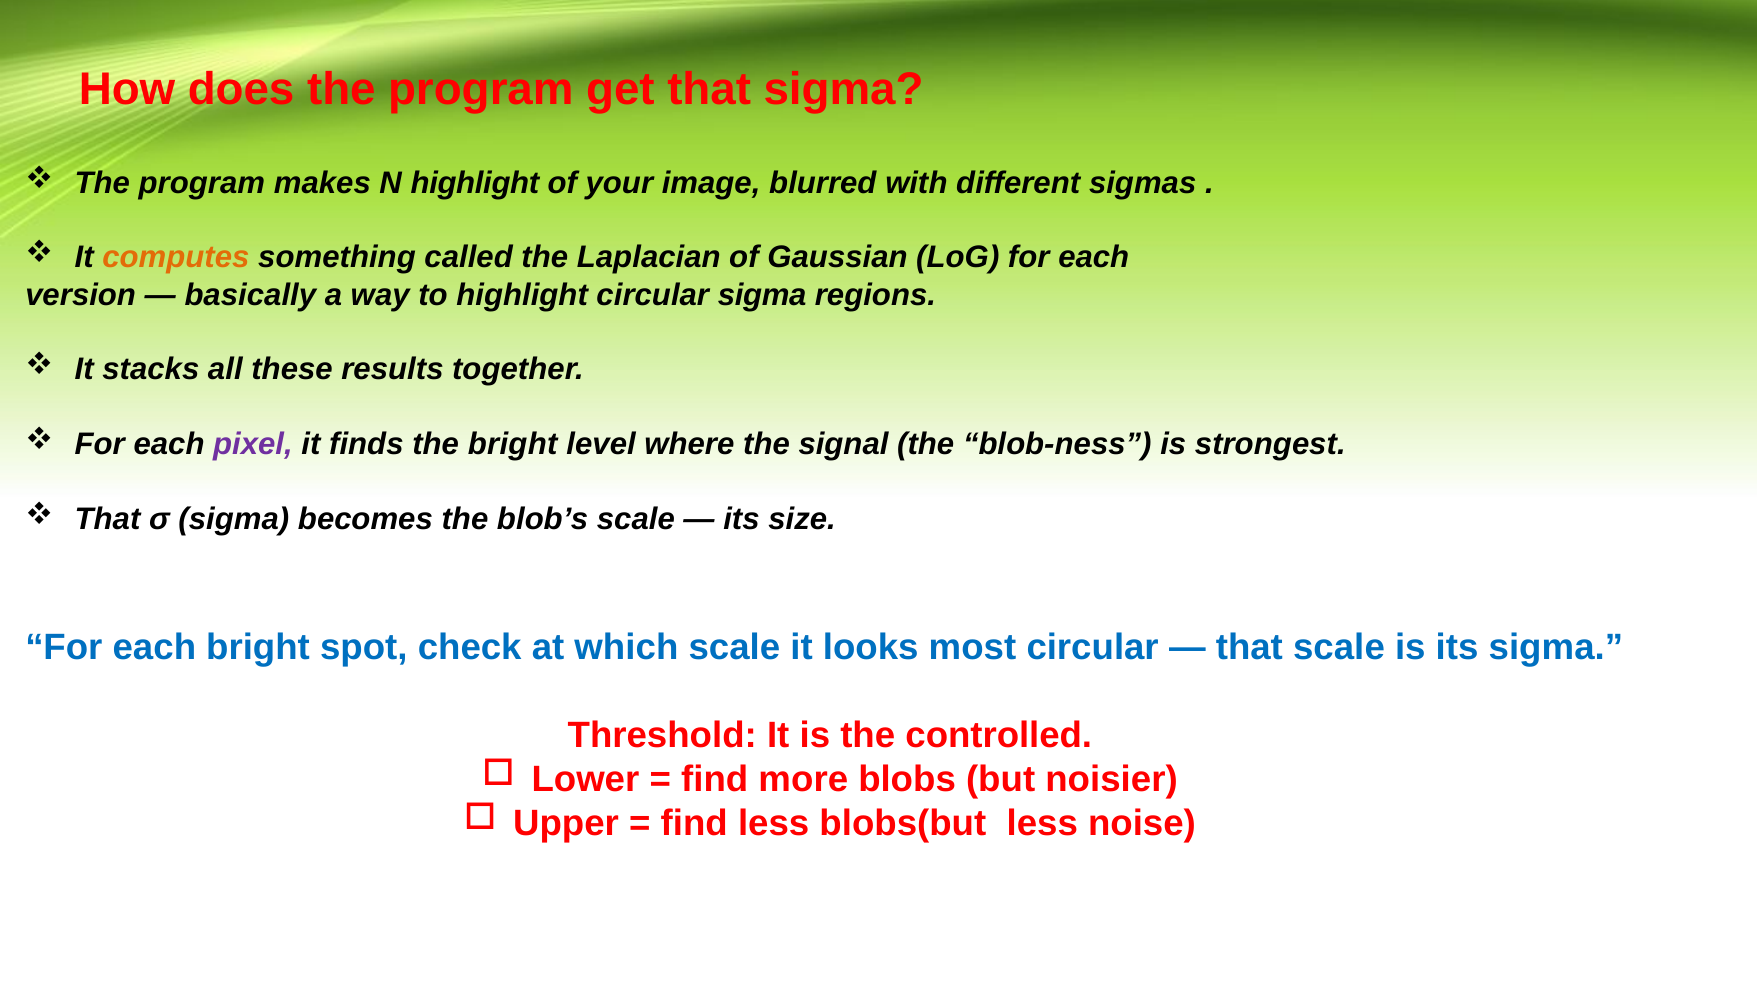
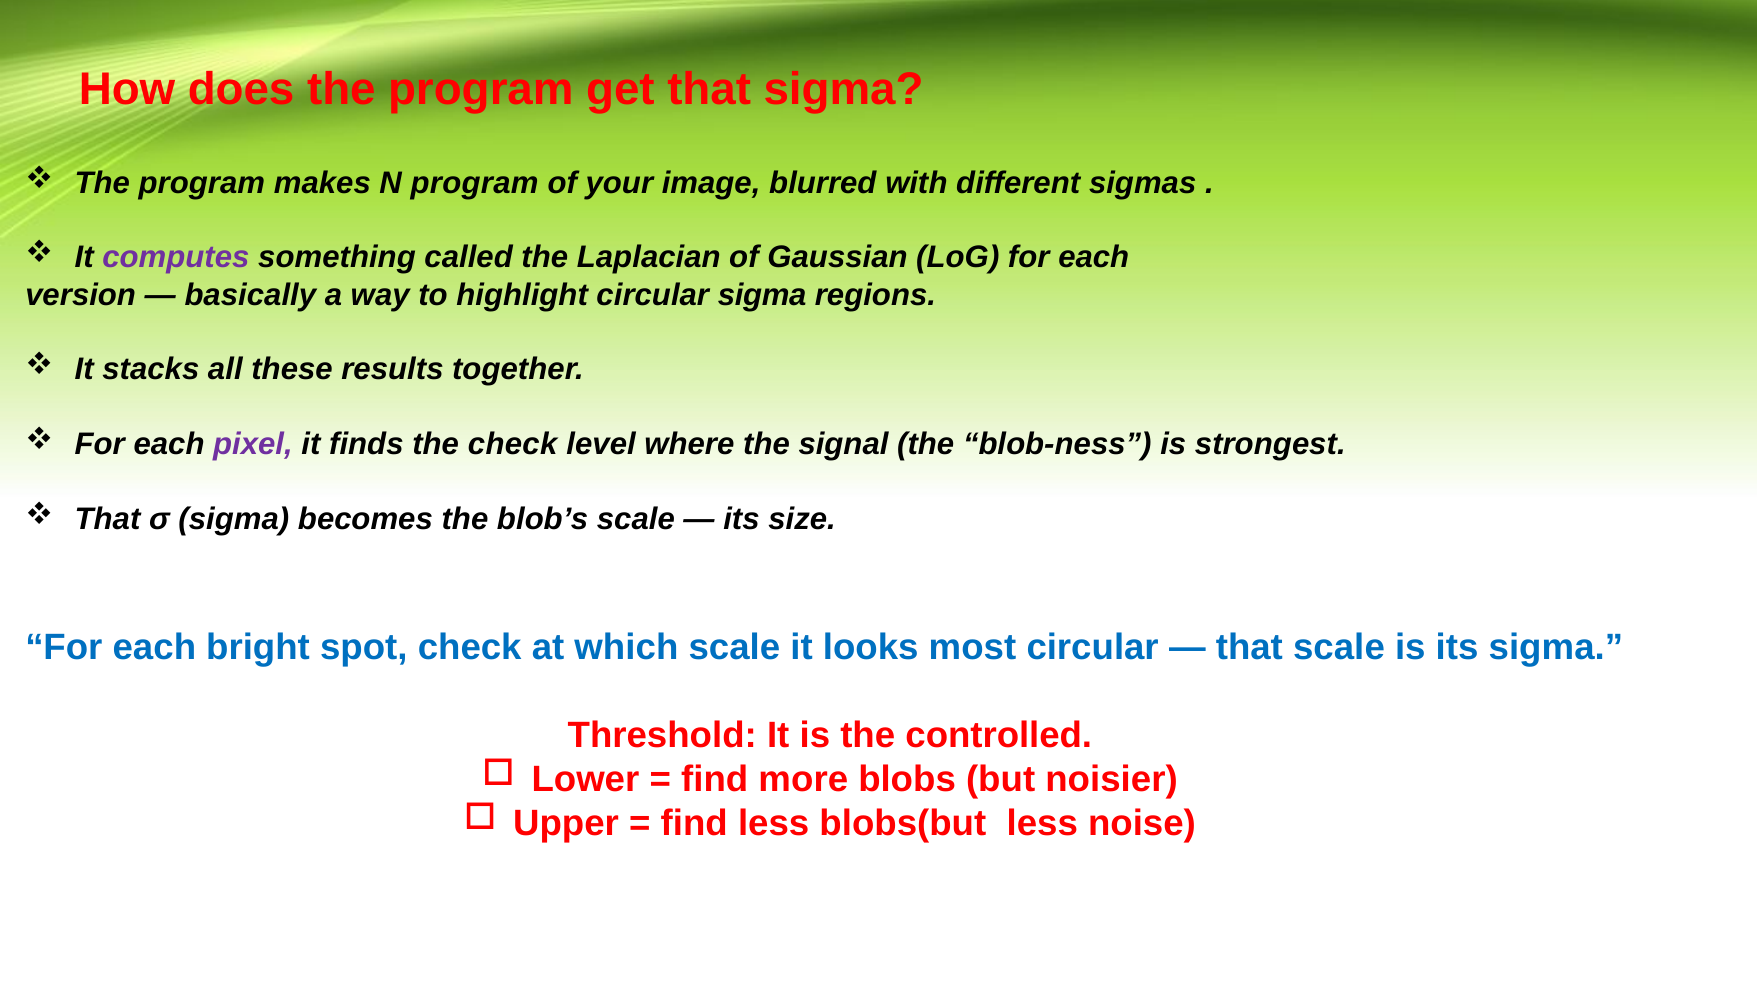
N highlight: highlight -> program
computes colour: orange -> purple
the bright: bright -> check
